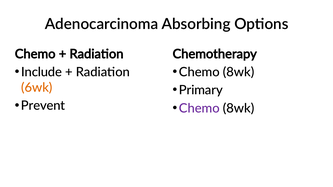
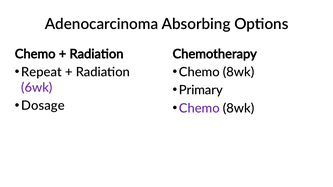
Include: Include -> Repeat
6wk colour: orange -> purple
Prevent: Prevent -> Dosage
